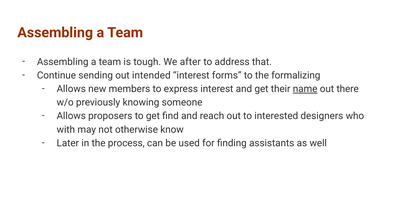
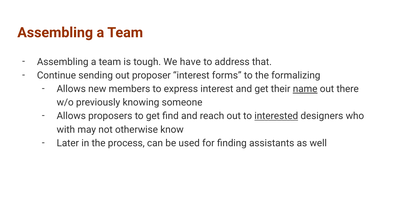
after: after -> have
intended: intended -> proposer
interested underline: none -> present
